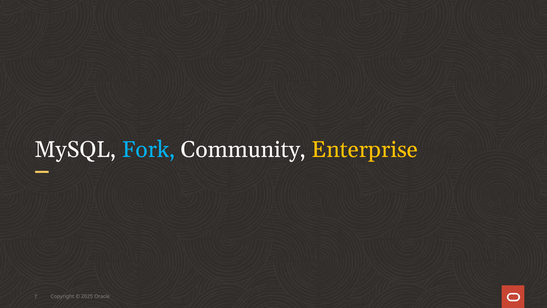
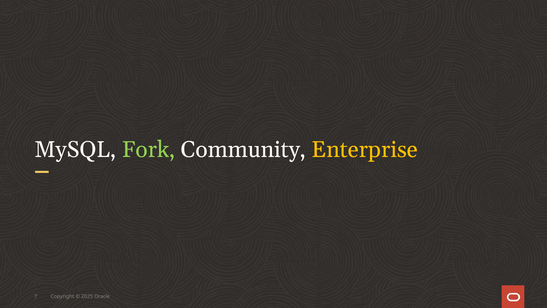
Fork colour: light blue -> light green
